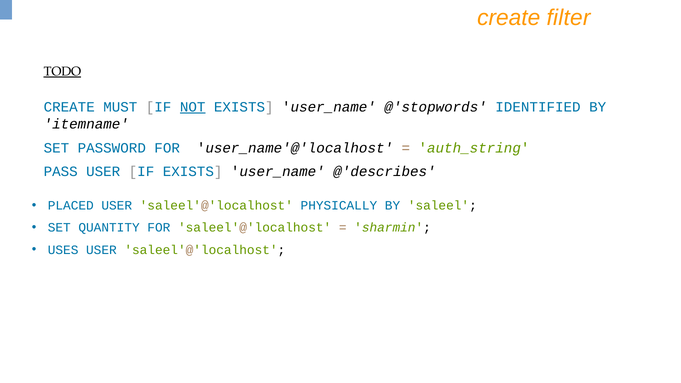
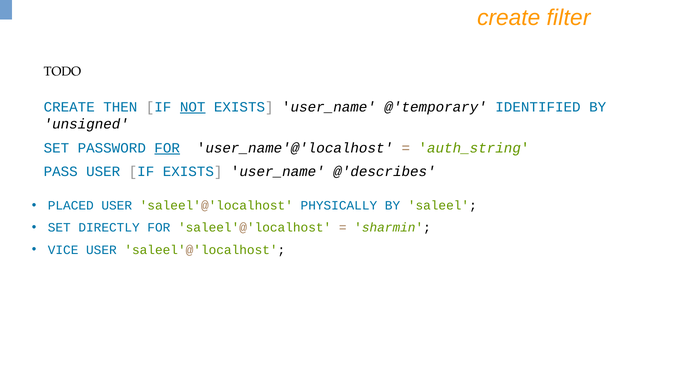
TODO underline: present -> none
MUST: MUST -> THEN
@'stopwords: @'stopwords -> @'temporary
itemname: itemname -> unsigned
FOR at (167, 148) underline: none -> present
QUANTITY: QUANTITY -> DIRECTLY
USES: USES -> VICE
